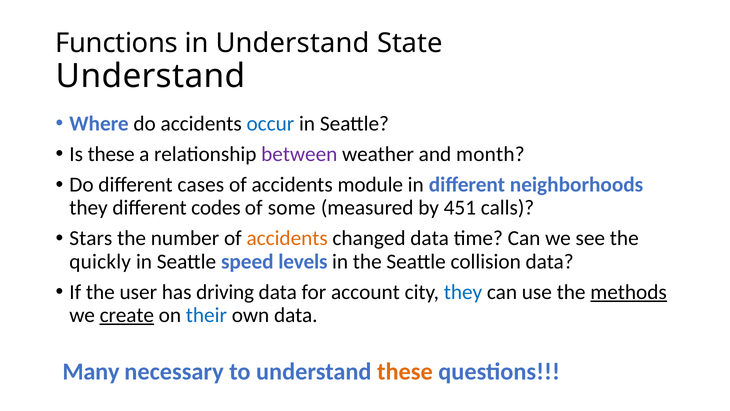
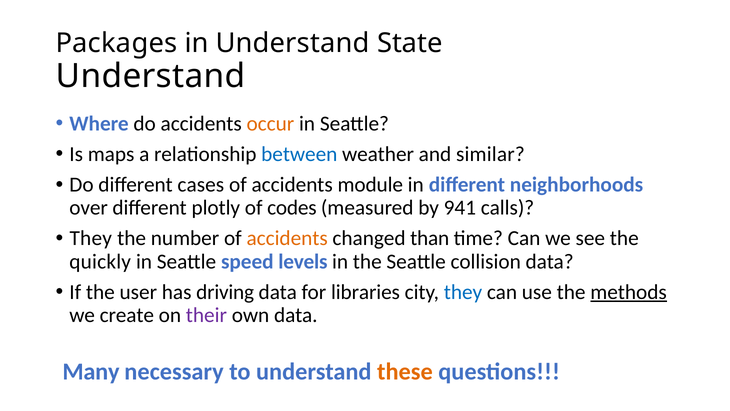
Functions: Functions -> Packages
occur colour: blue -> orange
Is these: these -> maps
between colour: purple -> blue
month: month -> similar
they at (89, 208): they -> over
codes: codes -> plotly
some: some -> codes
451: 451 -> 941
Stars at (91, 238): Stars -> They
changed data: data -> than
account: account -> libraries
create underline: present -> none
their colour: blue -> purple
